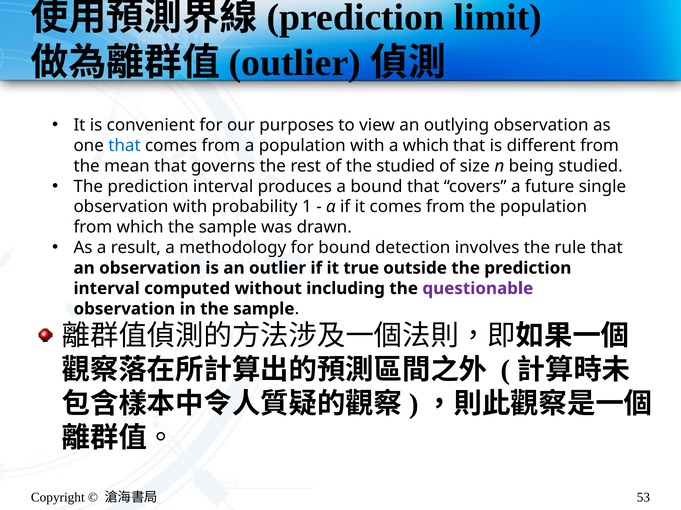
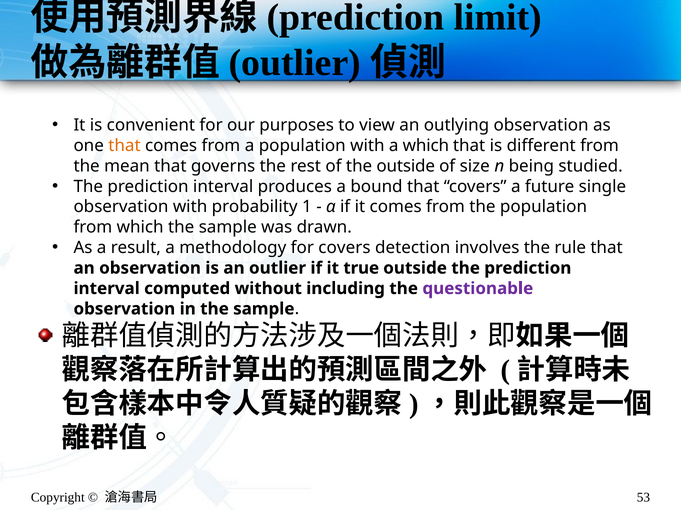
that at (125, 146) colour: blue -> orange
the studied: studied -> outside
for bound: bound -> covers
